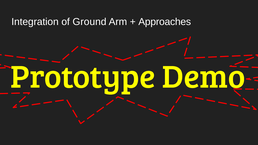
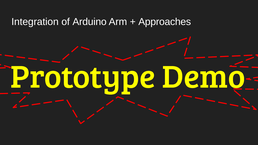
Ground: Ground -> Arduino
